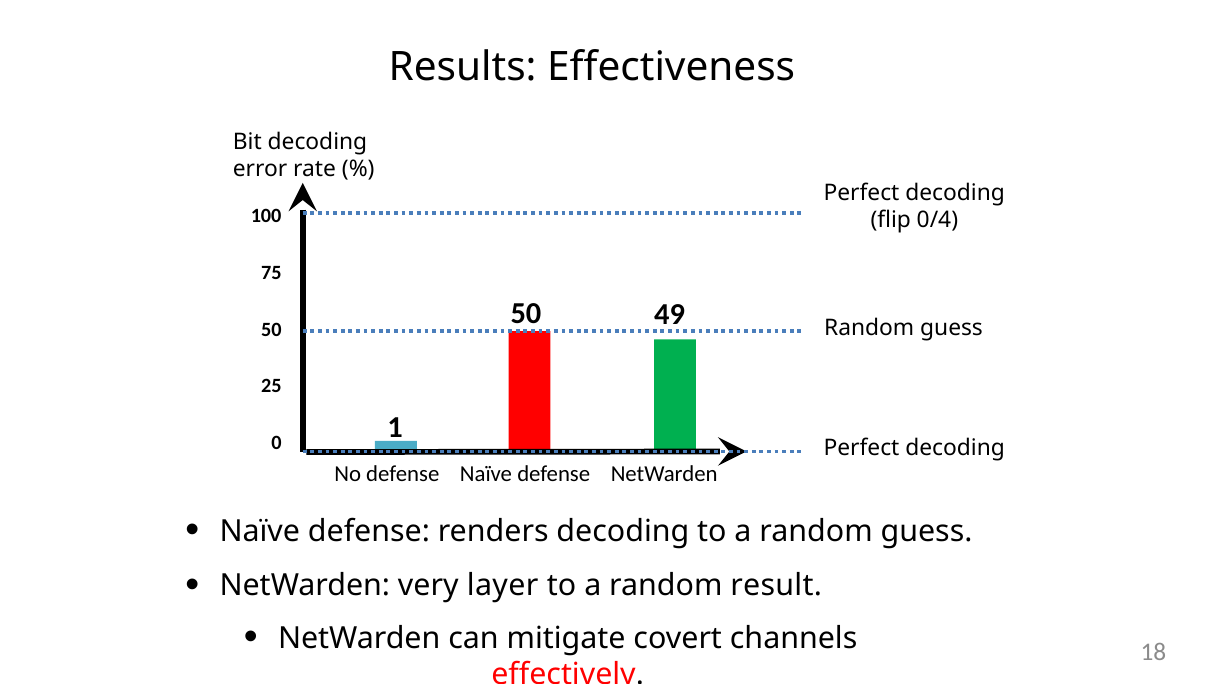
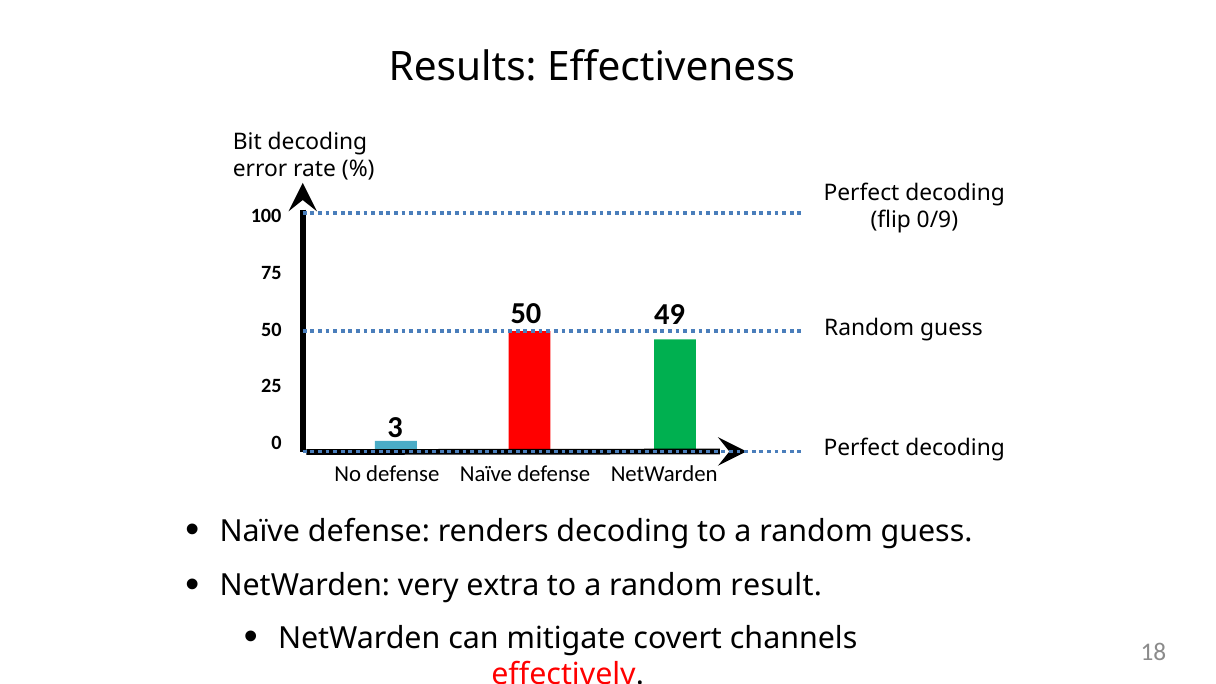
0/4: 0/4 -> 0/9
1: 1 -> 3
layer: layer -> extra
